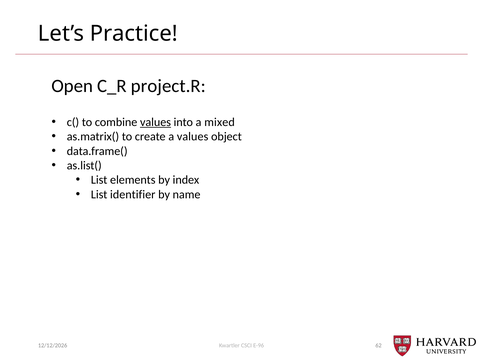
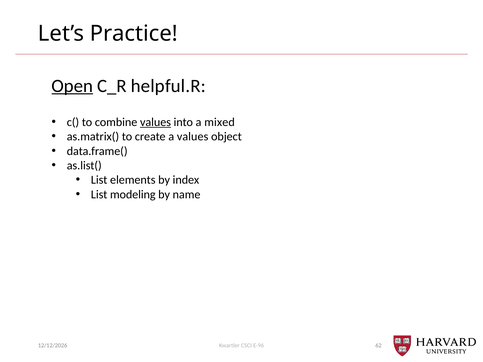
Open underline: none -> present
project.R: project.R -> helpful.R
identifier: identifier -> modeling
